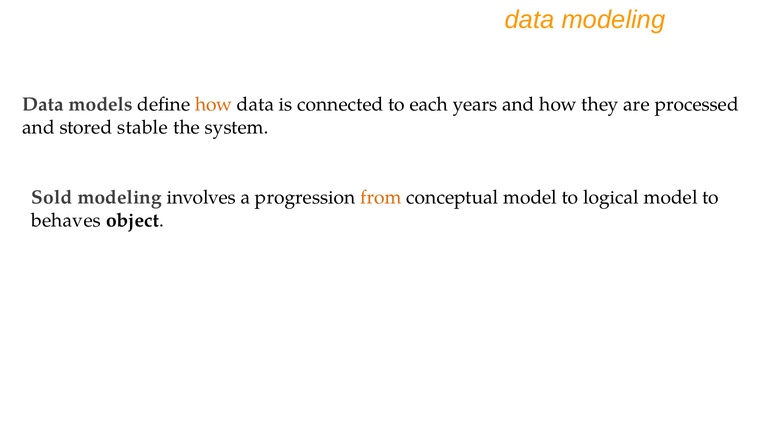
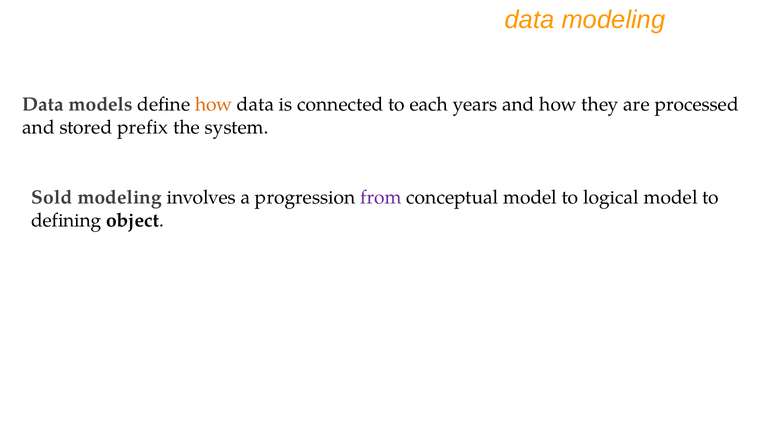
stable: stable -> prefix
from colour: orange -> purple
behaves: behaves -> defining
